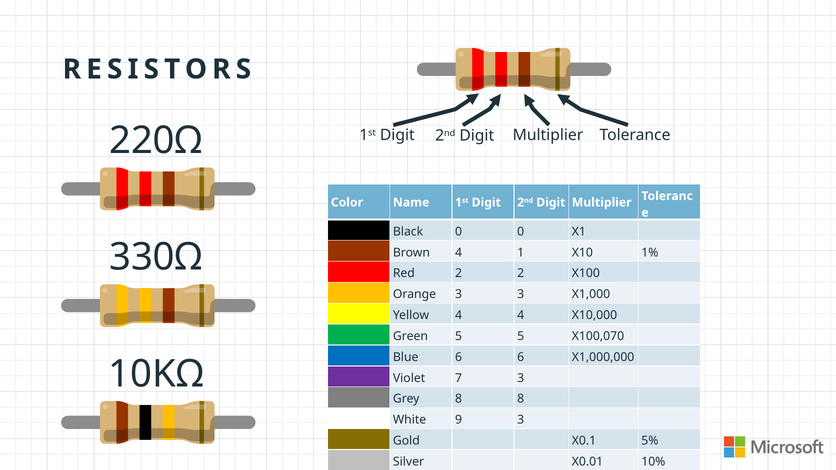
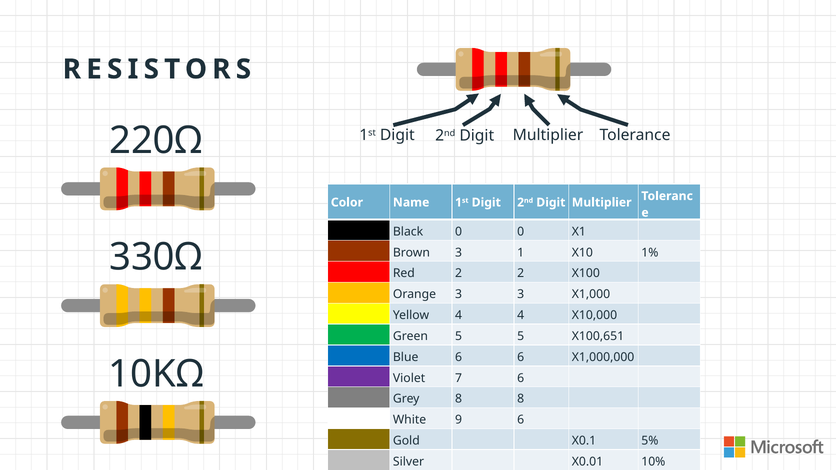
Brown 4: 4 -> 3
X100,070: X100,070 -> X100,651
7 3: 3 -> 6
9 3: 3 -> 6
